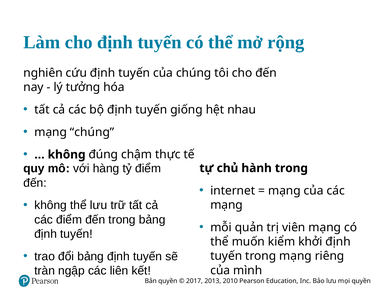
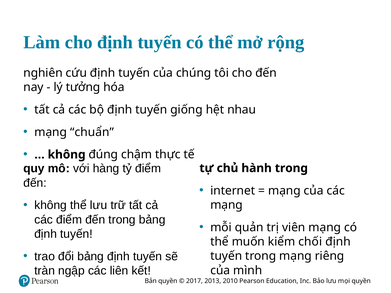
mạng chúng: chúng -> chuẩn
khởi: khởi -> chối
